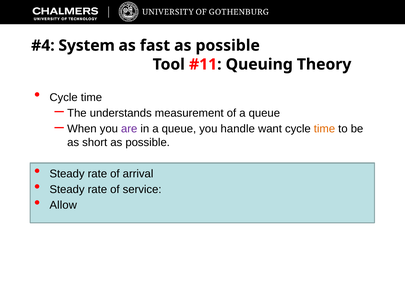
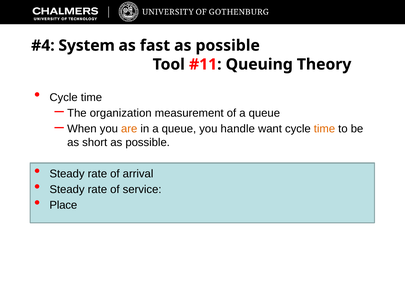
understands: understands -> organization
are colour: purple -> orange
Allow: Allow -> Place
